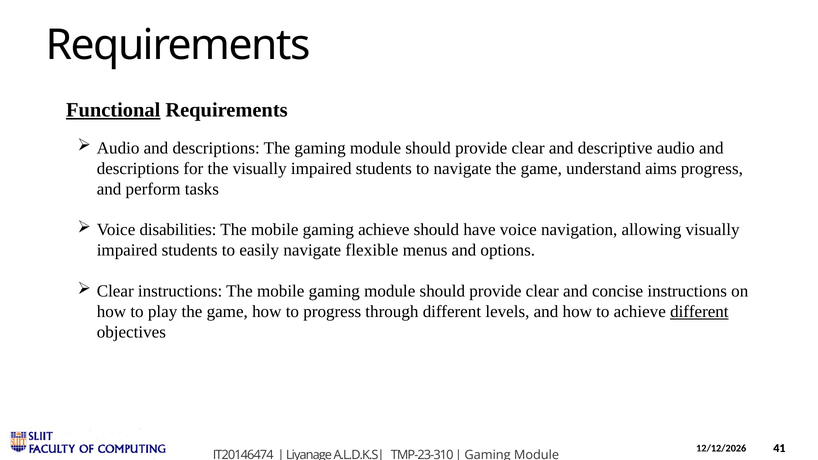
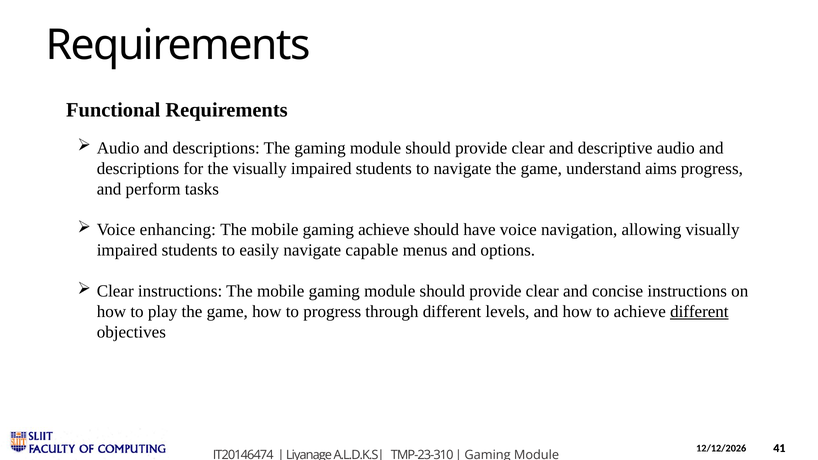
Functional underline: present -> none
disabilities: disabilities -> enhancing
flexible: flexible -> capable
